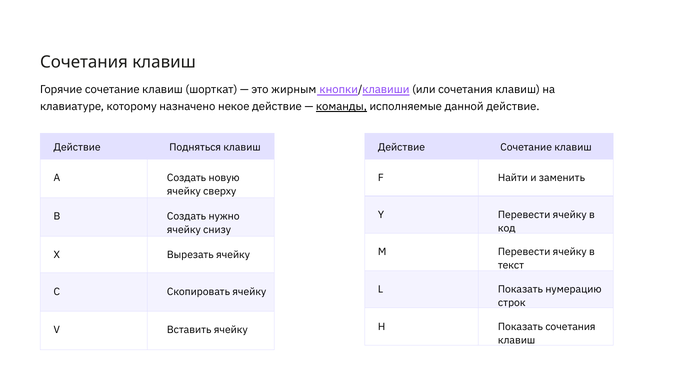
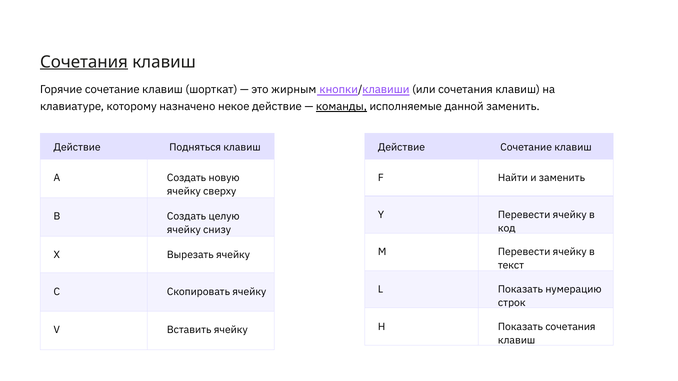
Сочетания at (84, 62) underline: none -> present
данной действие: действие -> заменить
нужно: нужно -> целую
